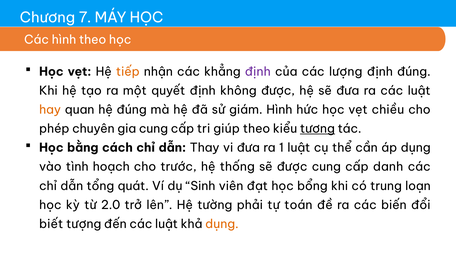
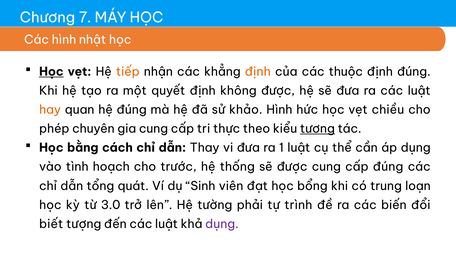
hình theo: theo -> nhật
Học at (51, 72) underline: none -> present
định at (258, 72) colour: purple -> orange
lượng: lượng -> thuộc
giám: giám -> khảo
giúp: giúp -> thực
cấp danh: danh -> đúng
2.0: 2.0 -> 3.0
toán: toán -> trình
dụng at (222, 224) colour: orange -> purple
